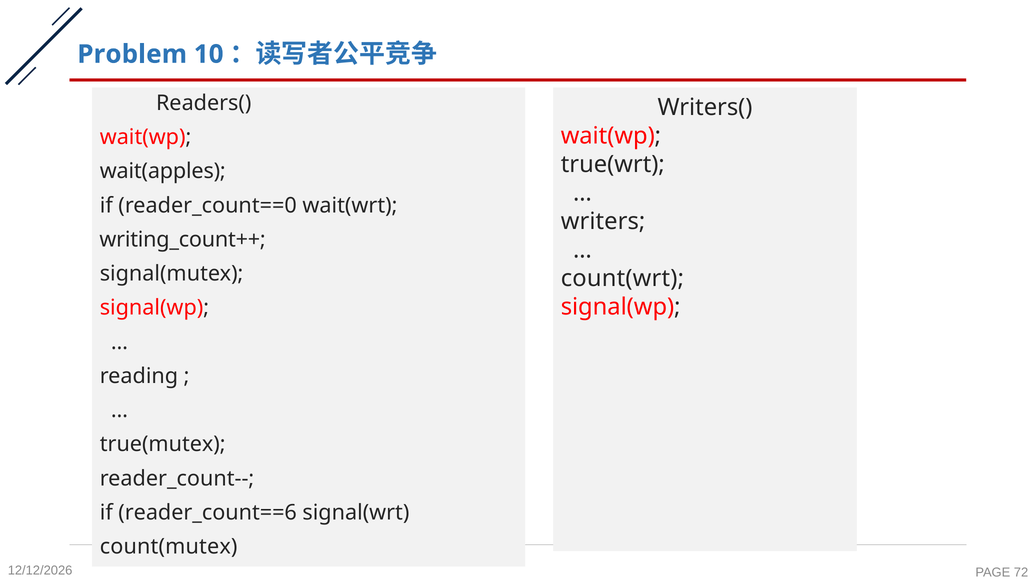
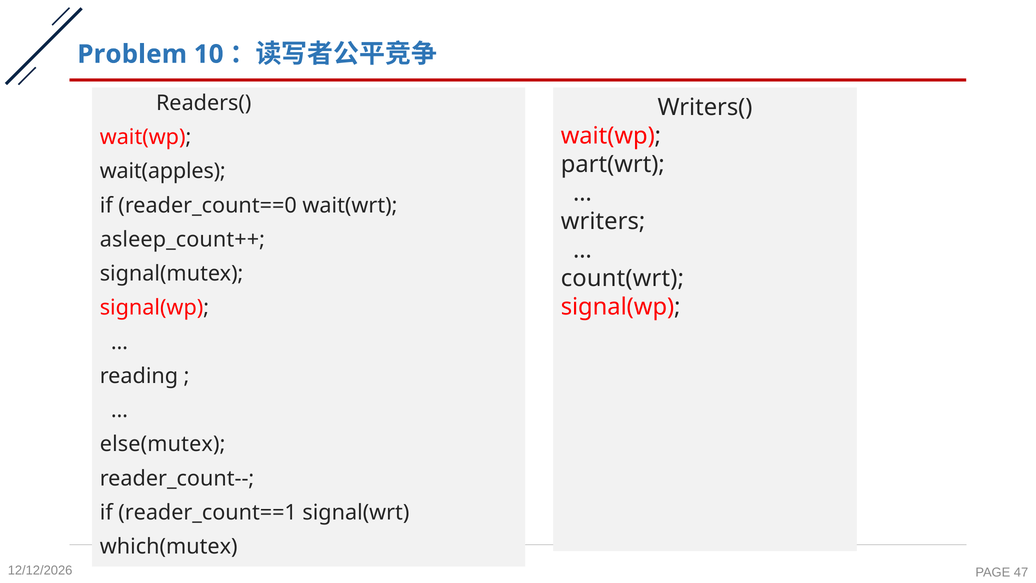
true(wrt: true(wrt -> part(wrt
writing_count++: writing_count++ -> asleep_count++
true(mutex: true(mutex -> else(mutex
reader_count==6: reader_count==6 -> reader_count==1
count(mutex: count(mutex -> which(mutex
72: 72 -> 47
